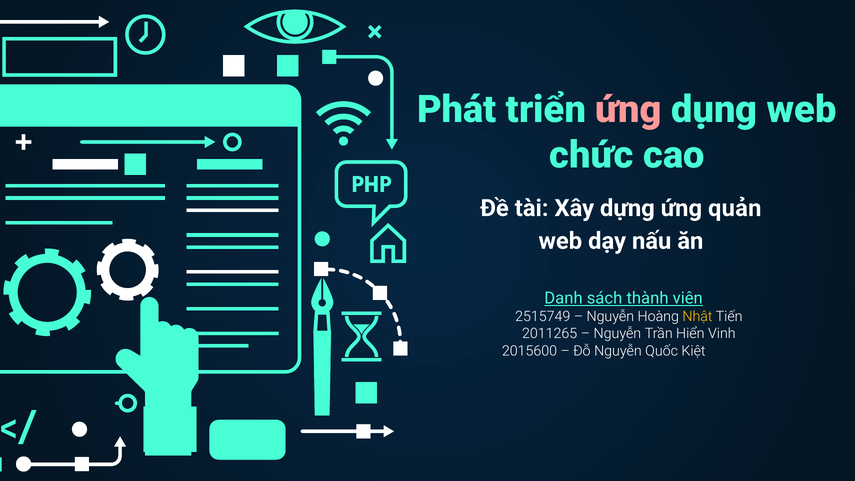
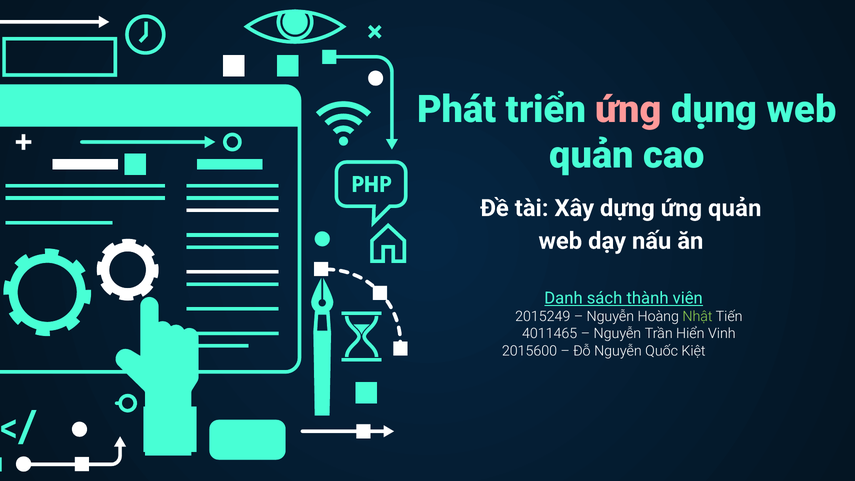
chức at (591, 155): chức -> quản
2515749: 2515749 -> 2015249
Nhật colour: yellow -> light green
2011265: 2011265 -> 4011465
